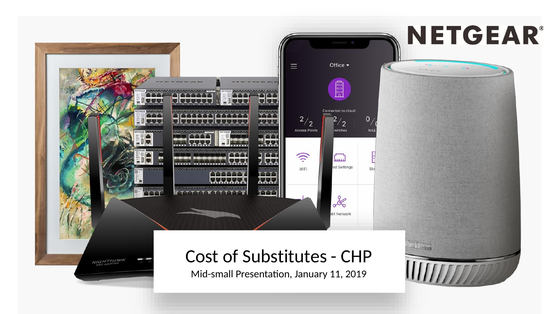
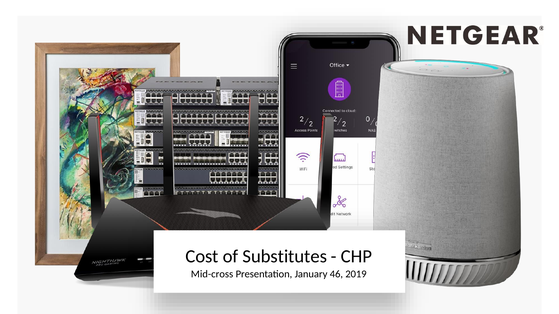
Mid-small: Mid-small -> Mid-cross
11: 11 -> 46
